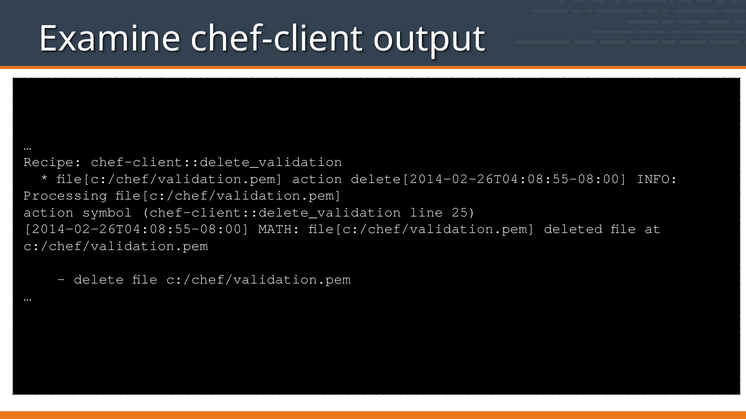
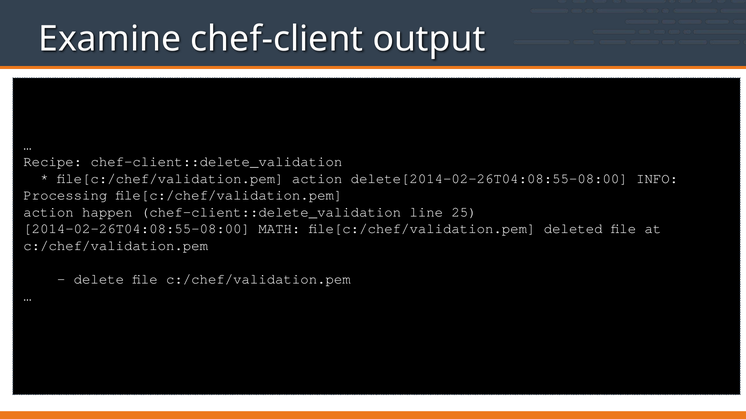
symbol: symbol -> happen
